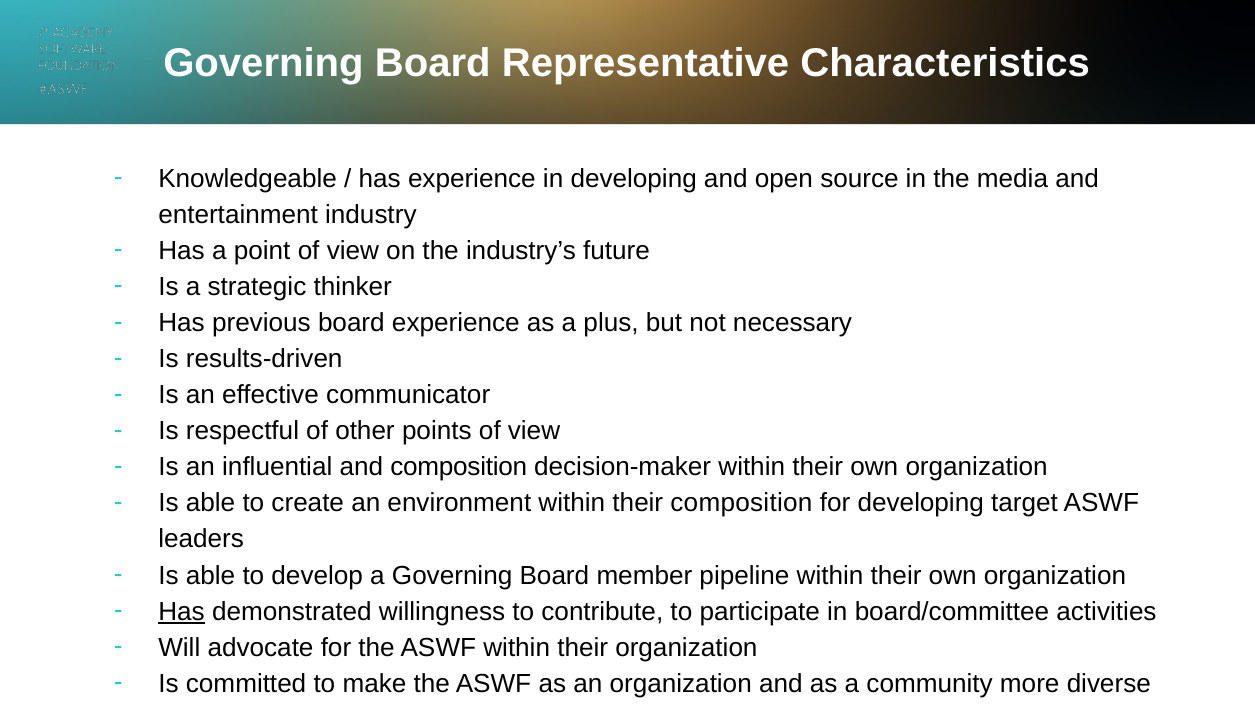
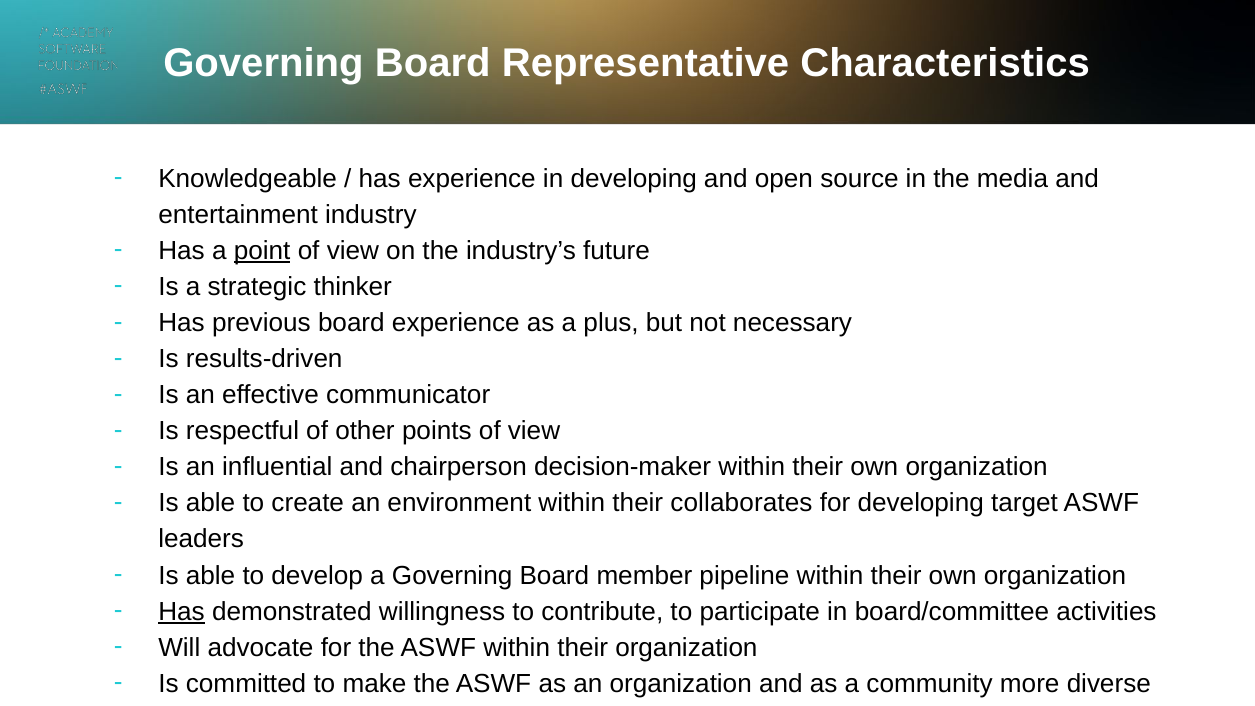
point underline: none -> present
and composition: composition -> chairperson
their composition: composition -> collaborates
